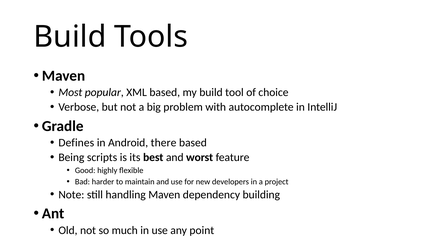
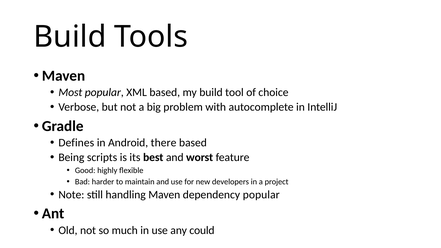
dependency building: building -> popular
point: point -> could
